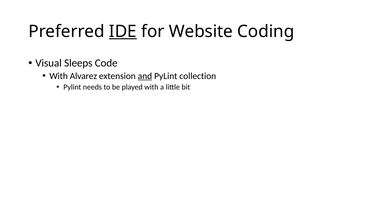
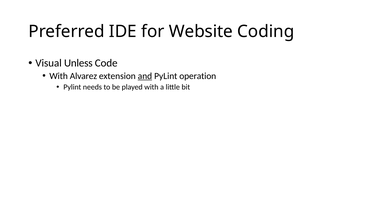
IDE underline: present -> none
Sleeps: Sleeps -> Unless
collection: collection -> operation
